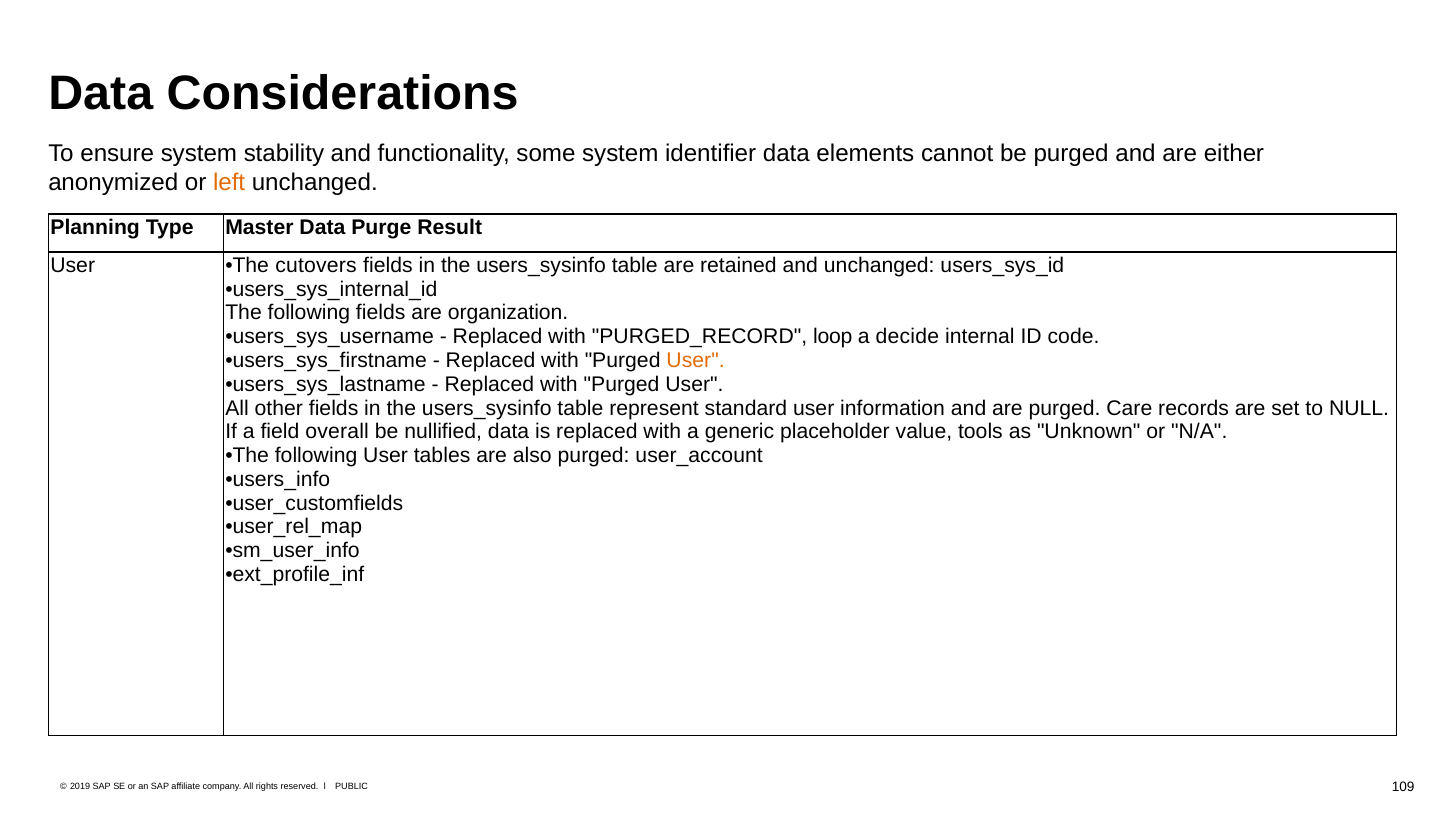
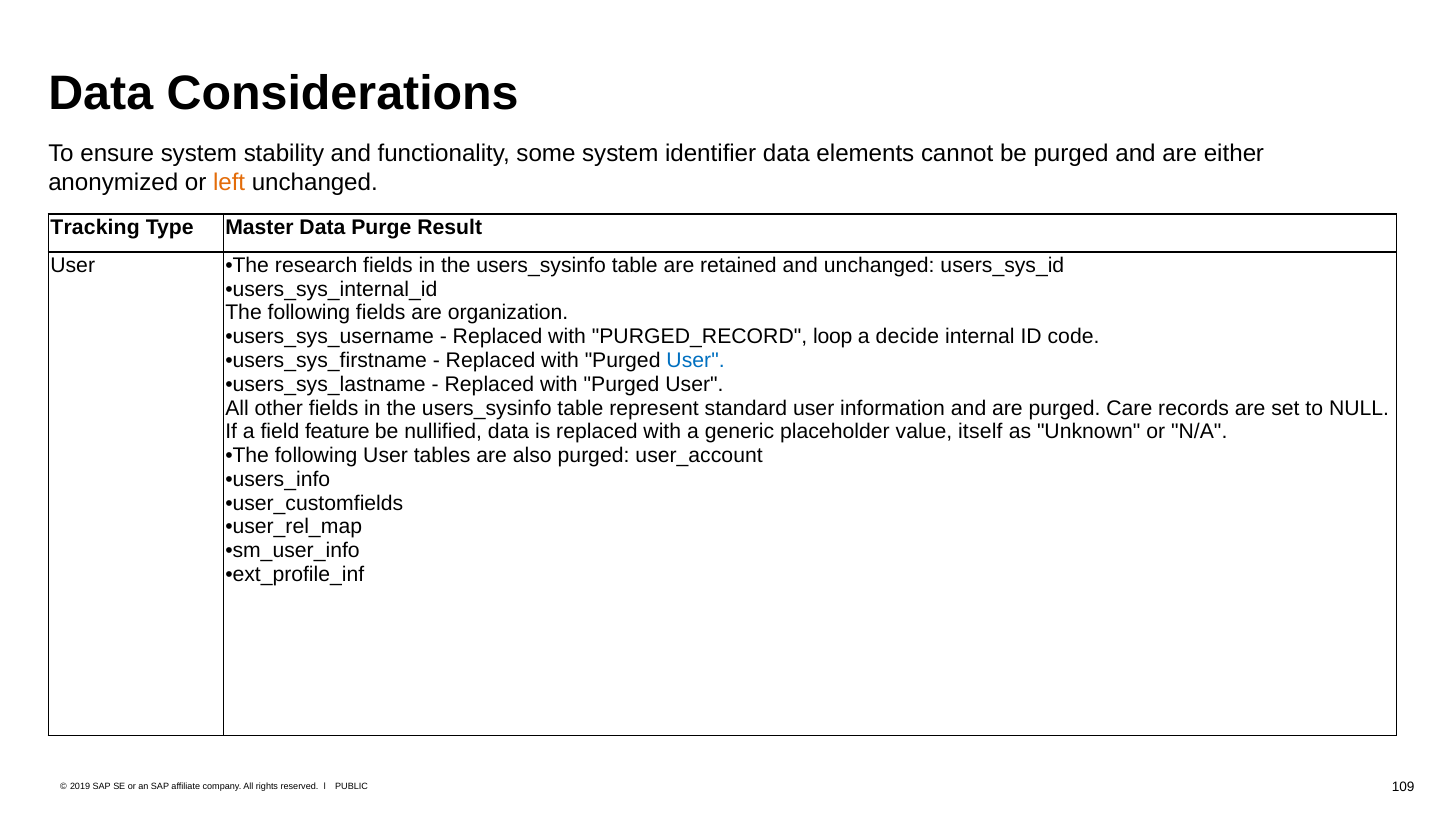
Planning: Planning -> Tracking
cutovers: cutovers -> research
User at (696, 361) colour: orange -> blue
overall: overall -> feature
tools: tools -> itself
